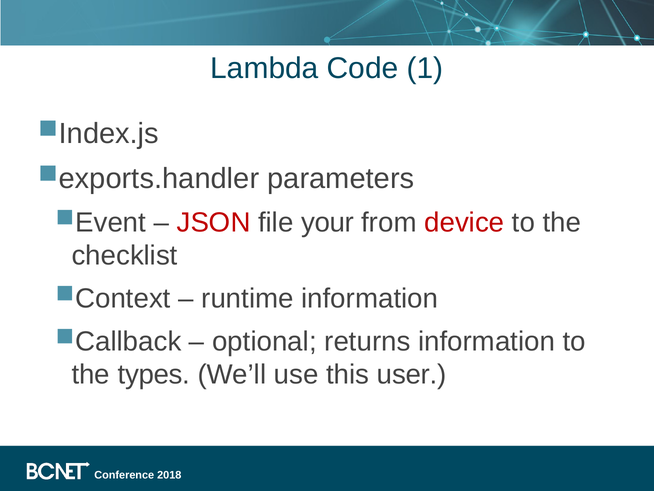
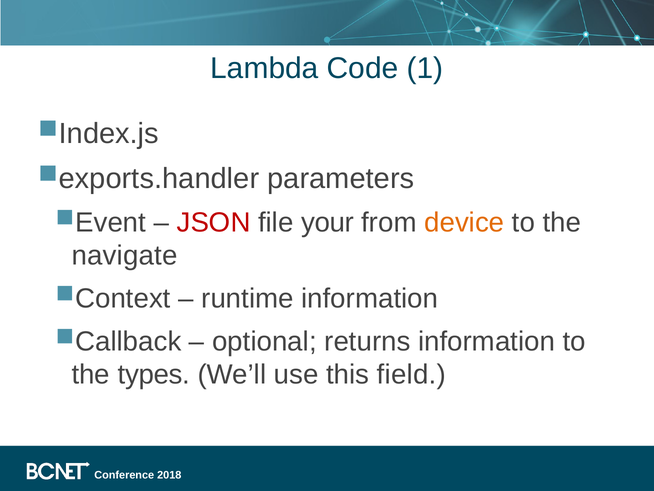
device colour: red -> orange
checklist: checklist -> navigate
user: user -> field
